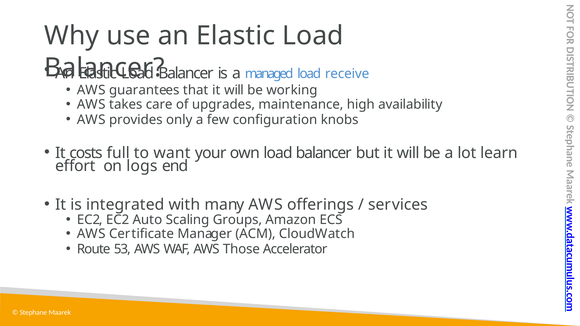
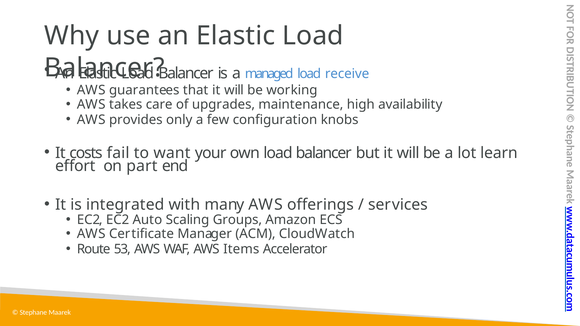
full: full -> fail
logs: logs -> part
Those: Those -> Items
